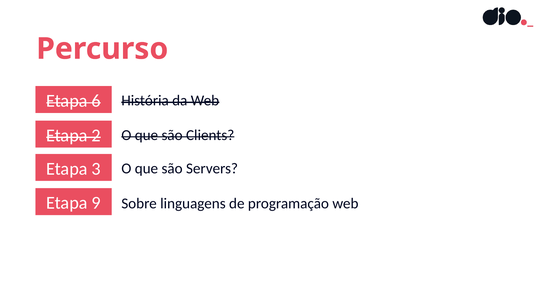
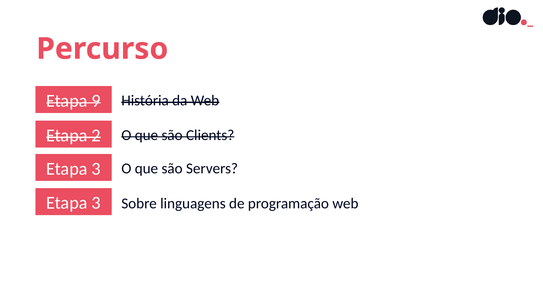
6: 6 -> 9
9 at (96, 203): 9 -> 3
